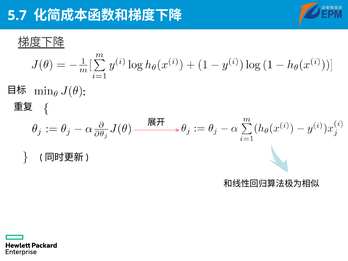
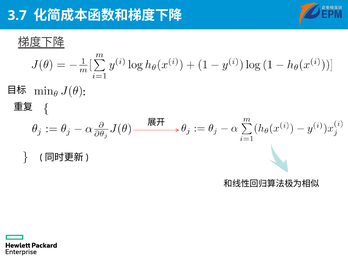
5.7: 5.7 -> 3.7
